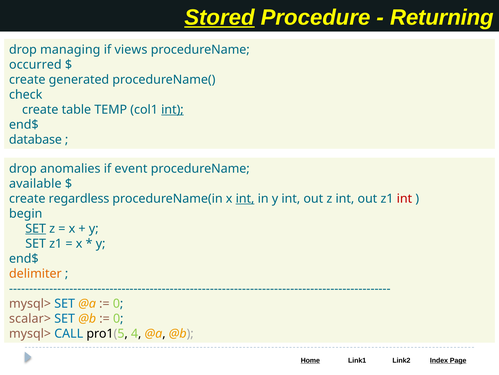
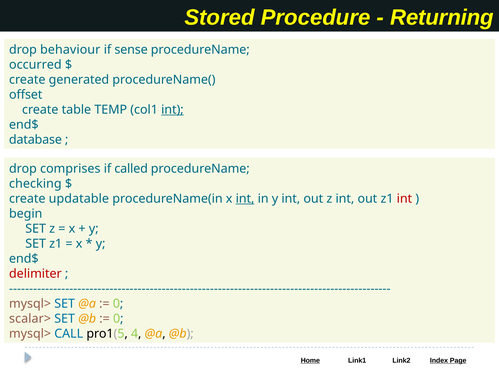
Stored underline: present -> none
managing: managing -> behaviour
views: views -> sense
check: check -> offset
anomalies: anomalies -> comprises
event: event -> called
available: available -> checking
regardless: regardless -> updatable
SET at (36, 228) underline: present -> none
delimiter colour: orange -> red
